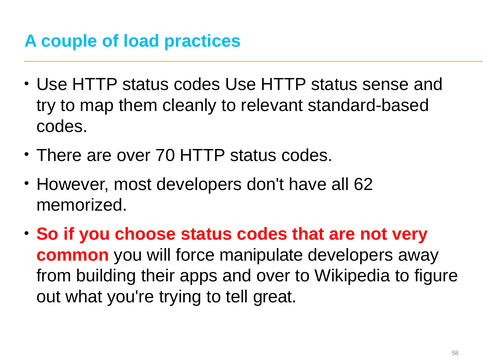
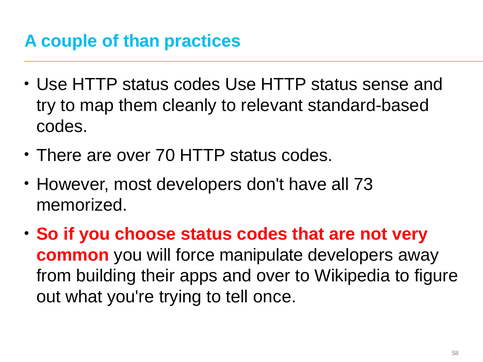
load: load -> than
62: 62 -> 73
great: great -> once
